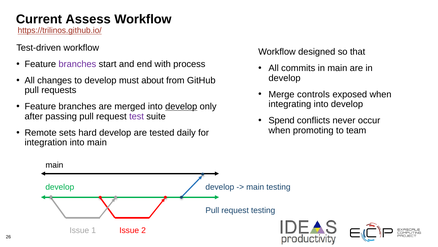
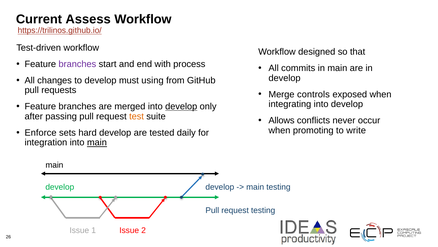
about: about -> using
test colour: purple -> orange
Spend: Spend -> Allows
team: team -> write
Remote: Remote -> Enforce
main at (97, 142) underline: none -> present
